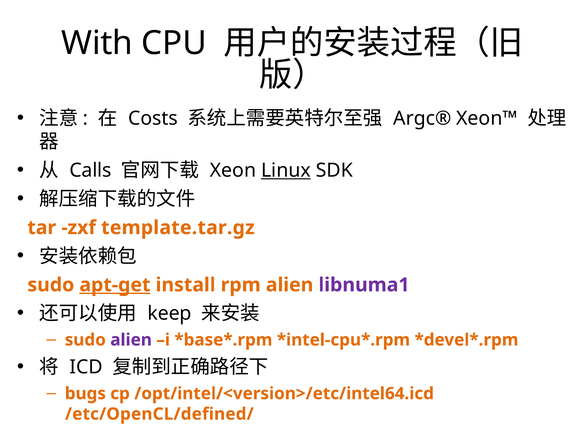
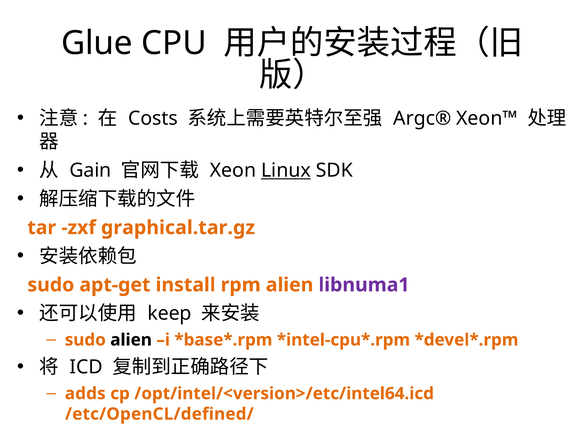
With: With -> Glue
Calls: Calls -> Gain
template.tar.gz: template.tar.gz -> graphical.tar.gz
apt-get underline: present -> none
alien at (131, 340) colour: purple -> black
bugs: bugs -> adds
